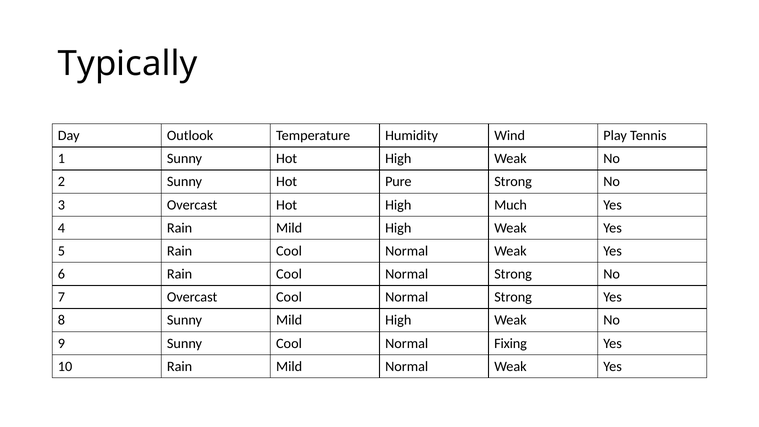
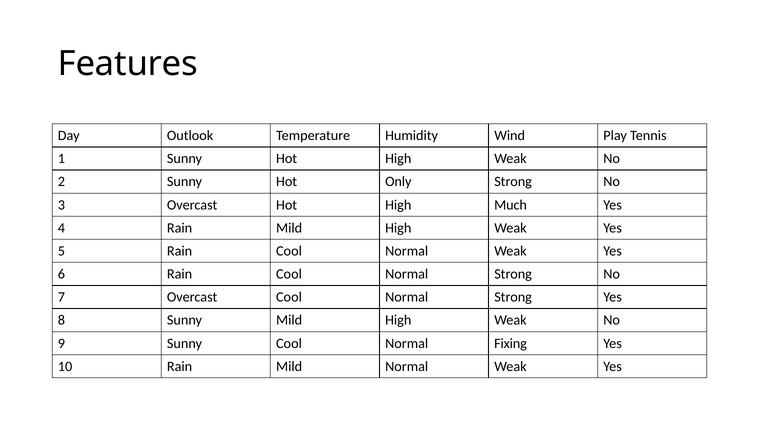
Typically: Typically -> Features
Pure: Pure -> Only
